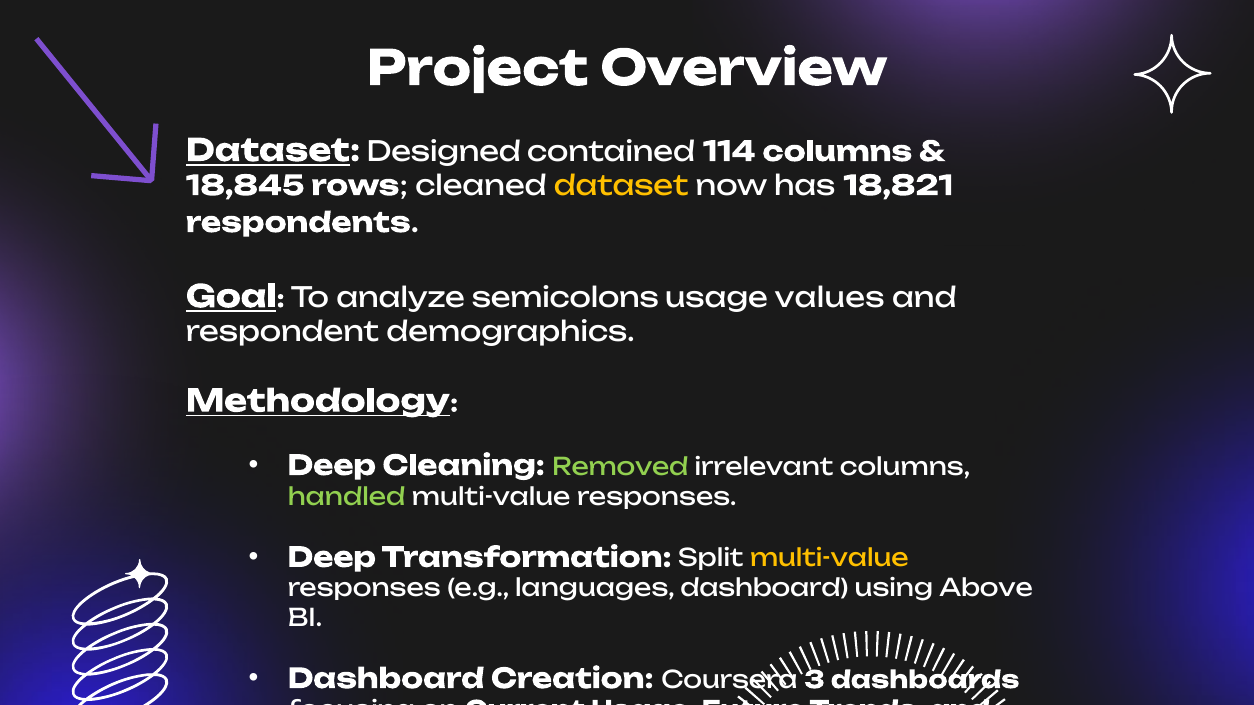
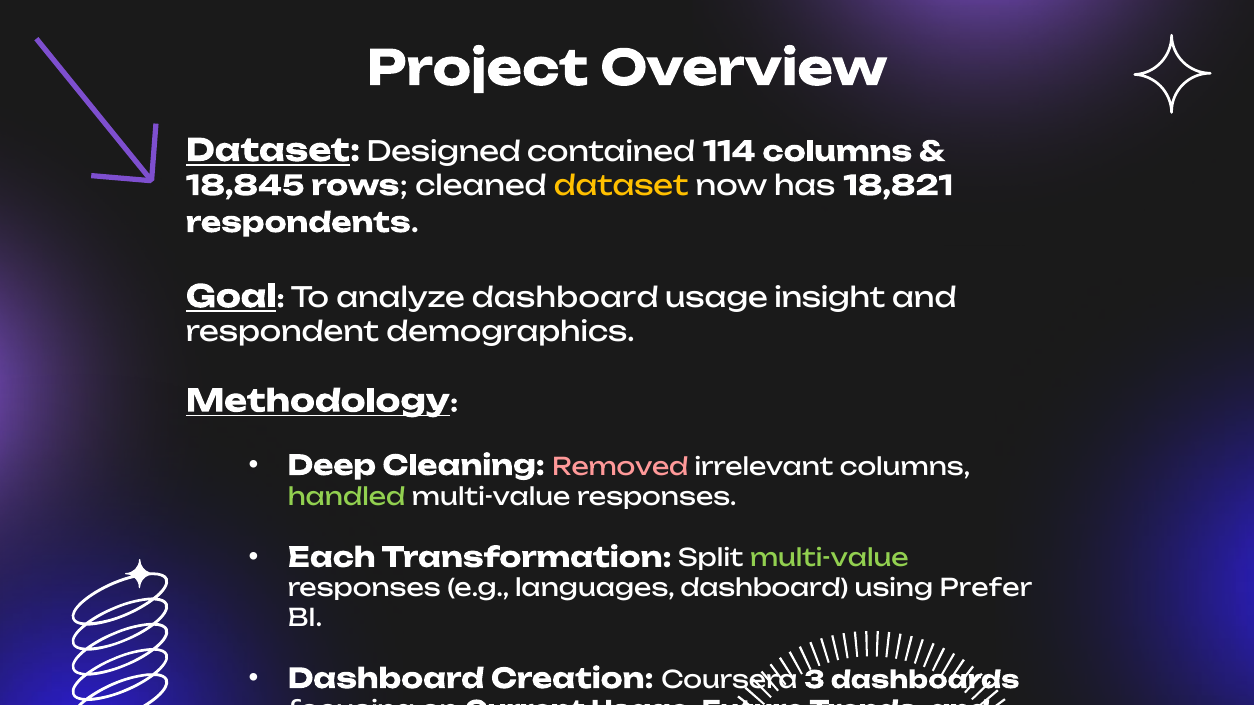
analyze semicolons: semicolons -> dashboard
values: values -> insight
Removed colour: light green -> pink
Deep at (332, 558): Deep -> Each
multi-value at (829, 559) colour: yellow -> light green
Above: Above -> Prefer
